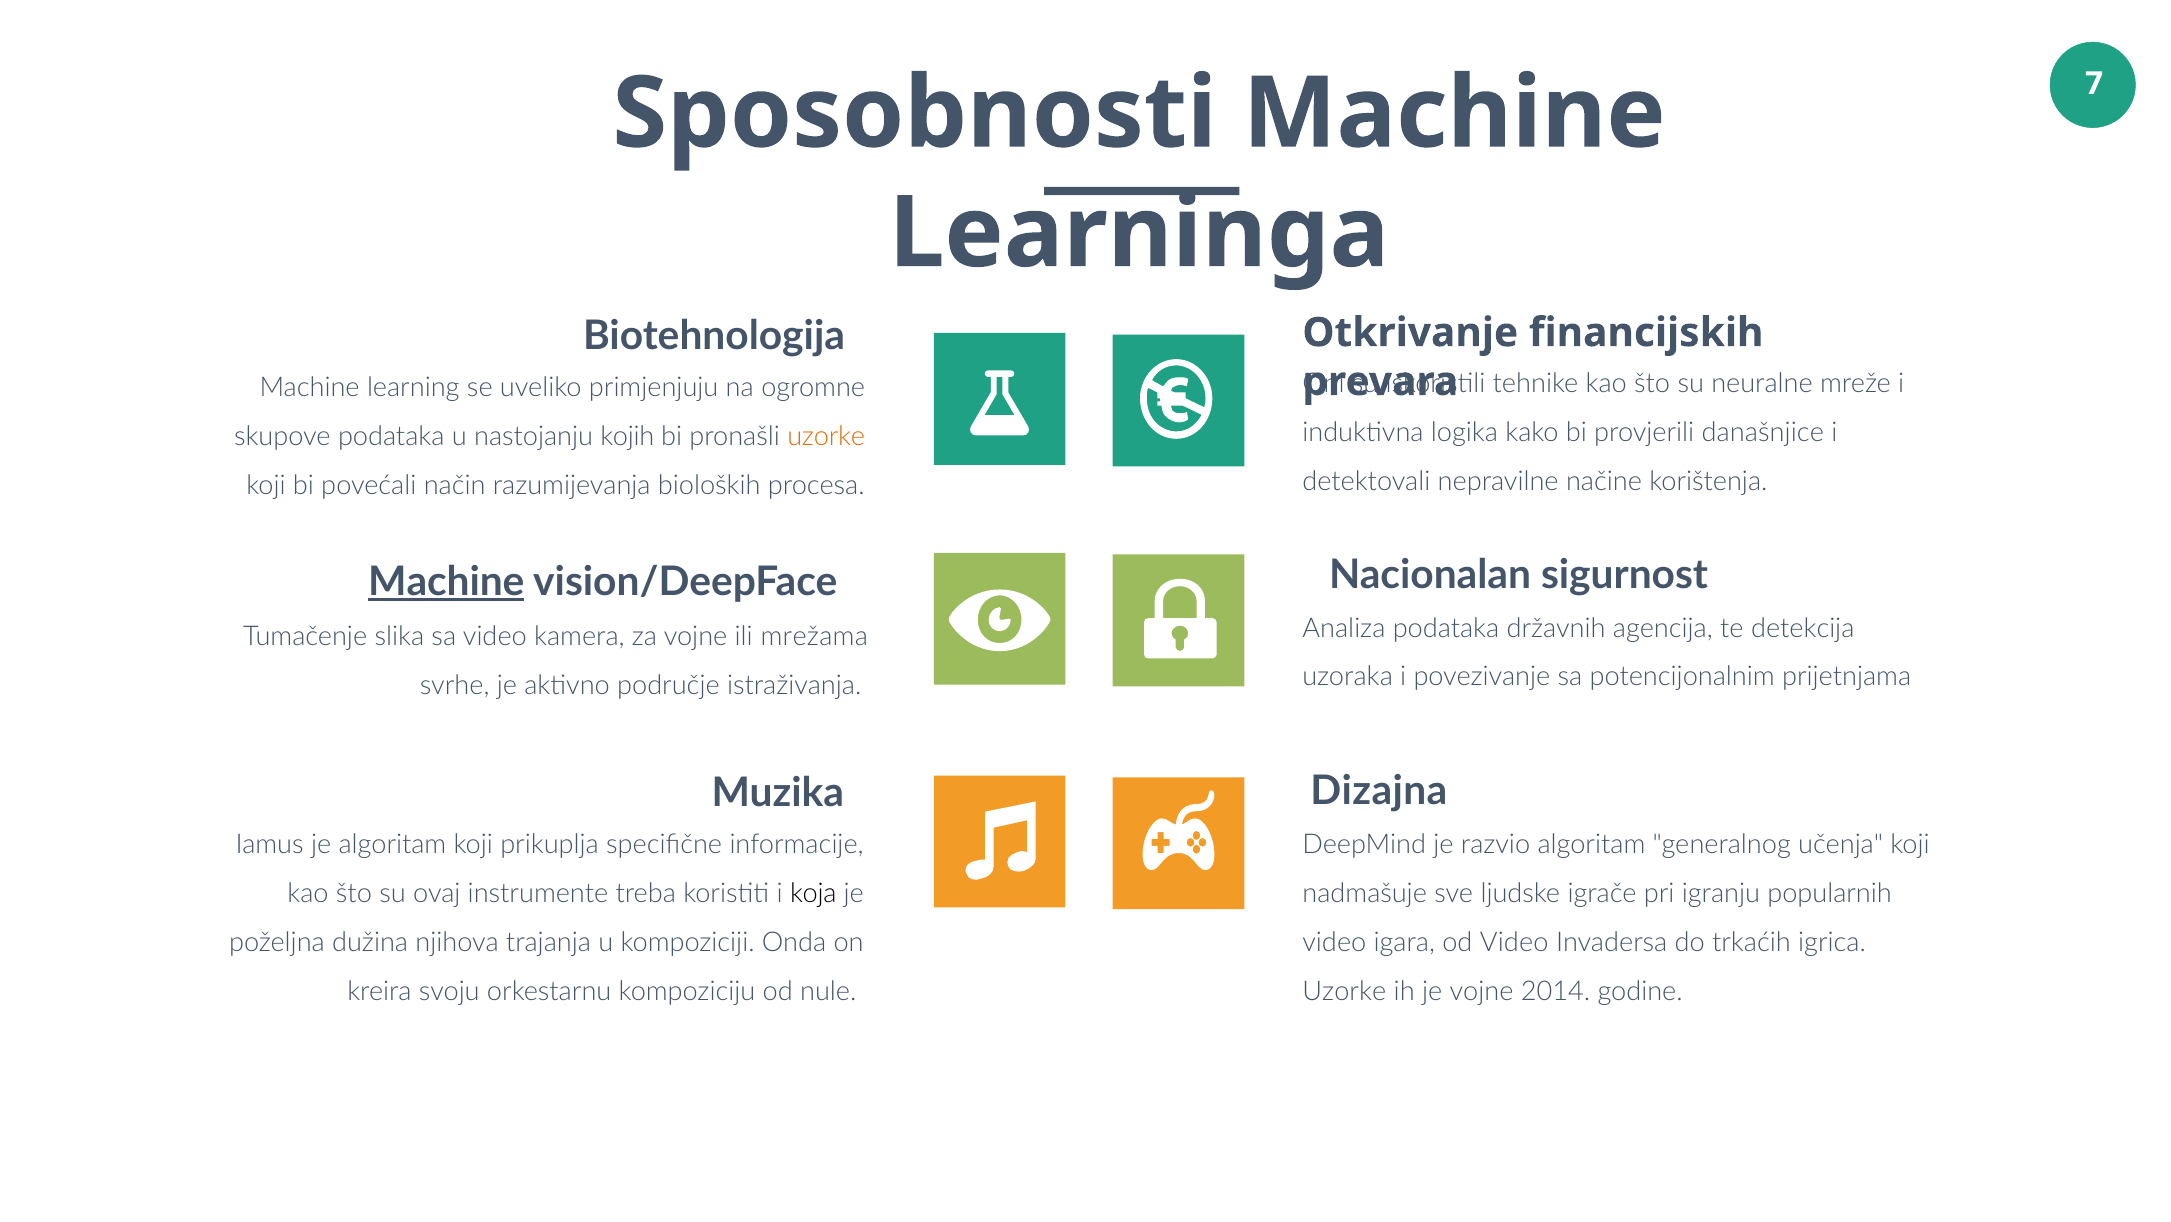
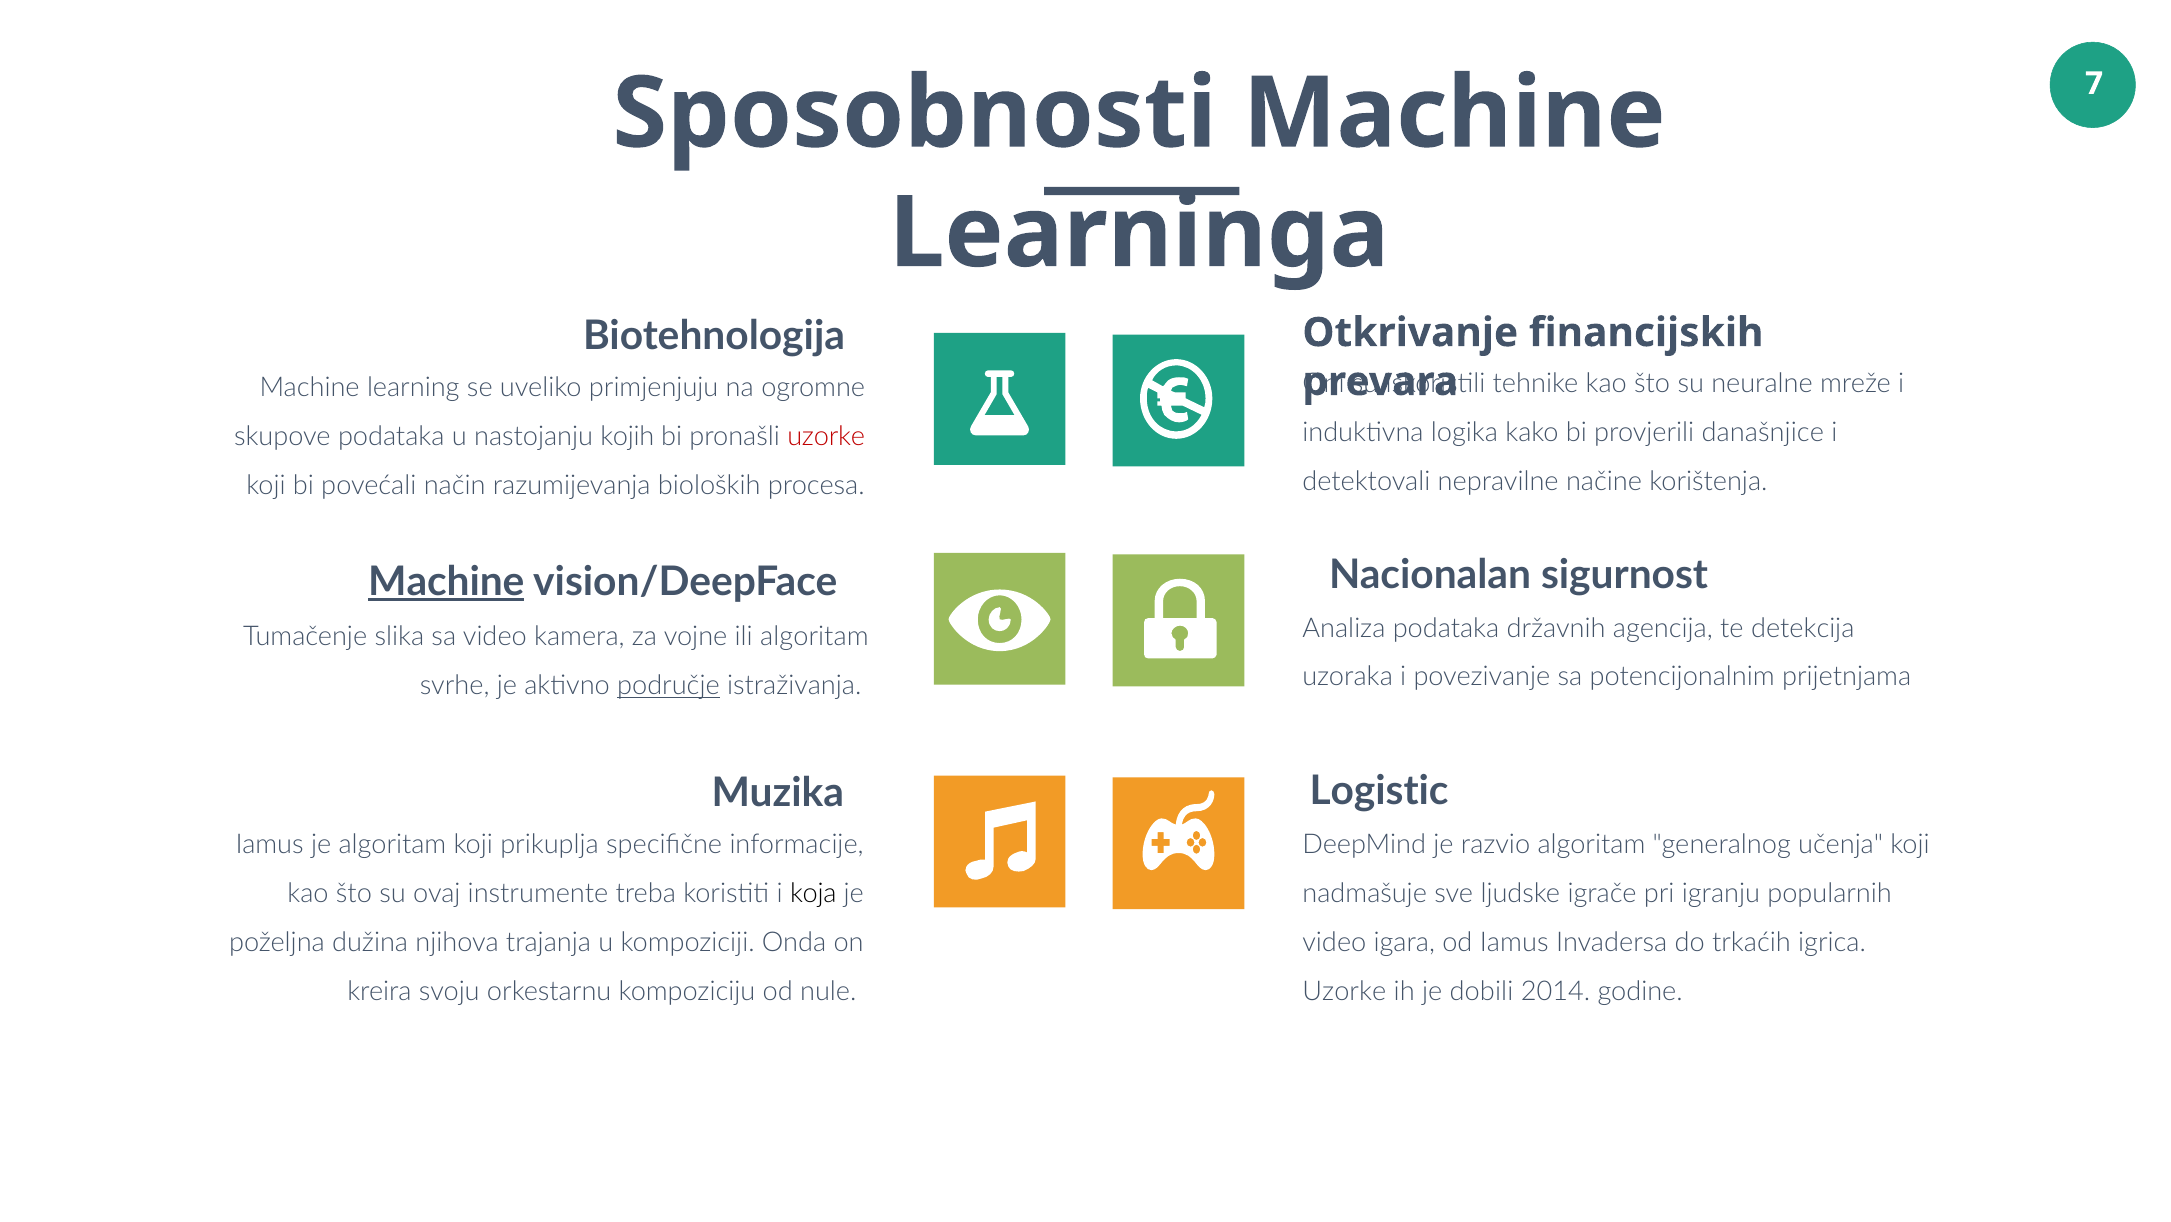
uzorke at (826, 436) colour: orange -> red
ili mrežama: mrežama -> algoritam
područje underline: none -> present
Dizajna: Dizajna -> Logistic
od Video: Video -> Iamus
je vojne: vojne -> dobili
